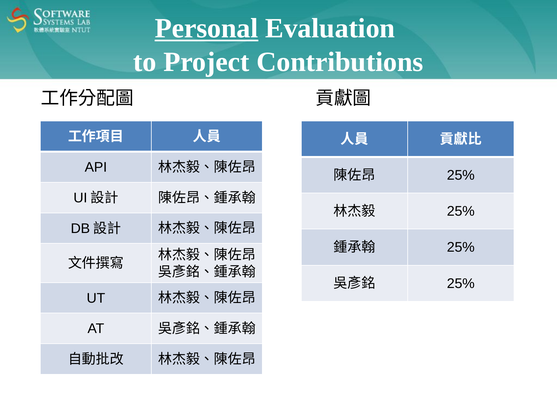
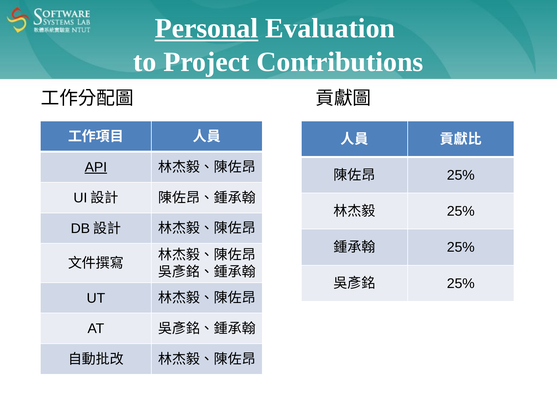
API underline: none -> present
